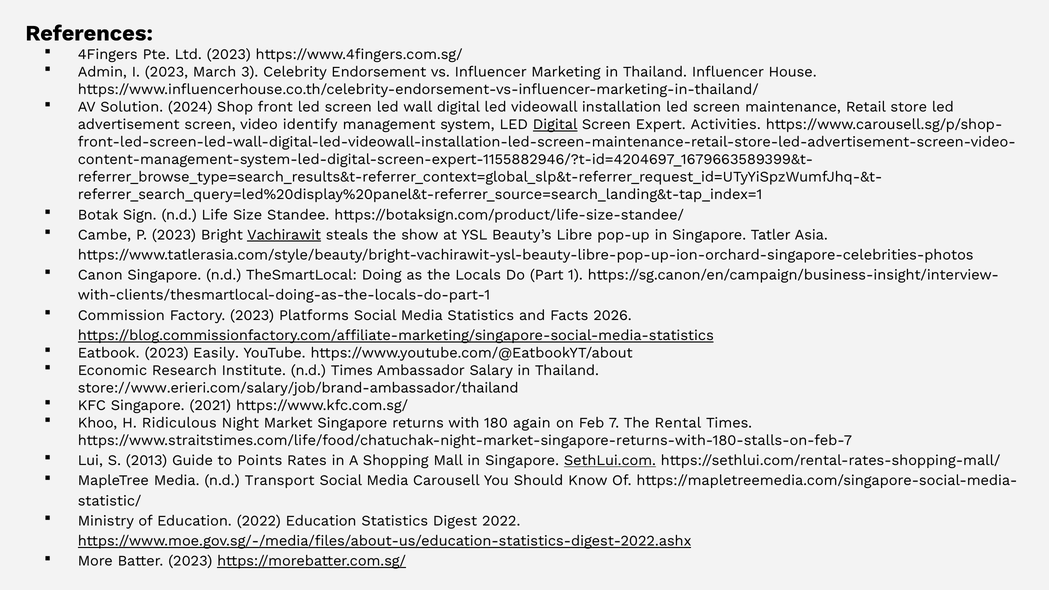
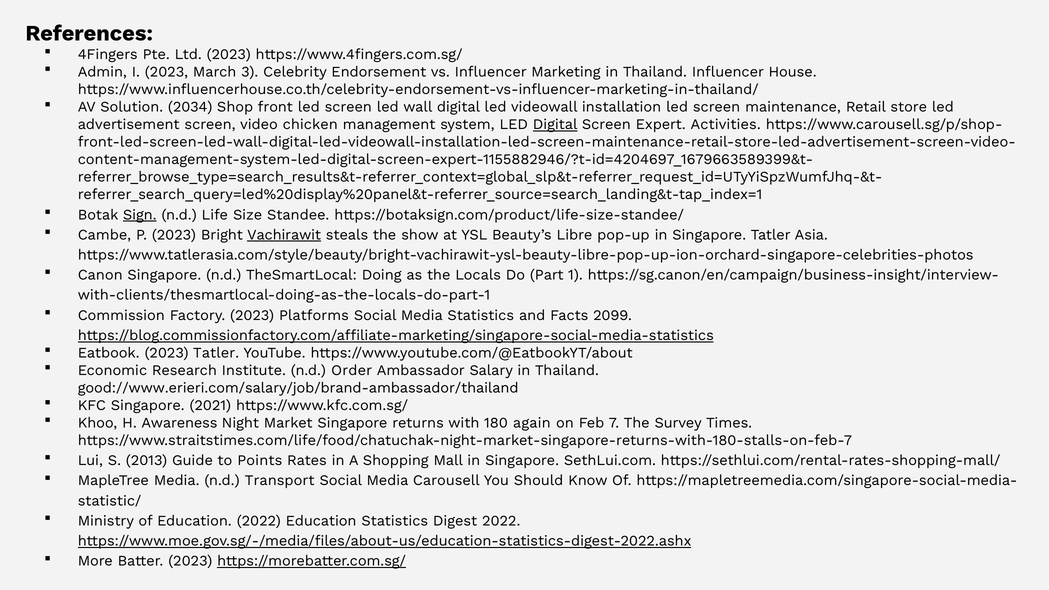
2024: 2024 -> 2034
identify: identify -> chicken
Sign underline: none -> present
2026: 2026 -> 2099
2023 Easily: Easily -> Tatler
n.d Times: Times -> Order
store://www.erieri.com/salary/job/brand-ambassador/thailand: store://www.erieri.com/salary/job/brand-ambassador/thailand -> good://www.erieri.com/salary/job/brand-ambassador/thailand
Ridiculous: Ridiculous -> Awareness
Rental: Rental -> Survey
SethLui.com underline: present -> none
